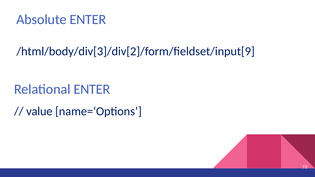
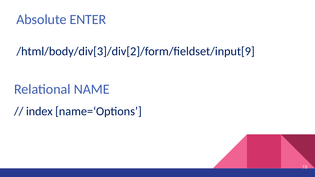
Relational ENTER: ENTER -> NAME
value: value -> index
